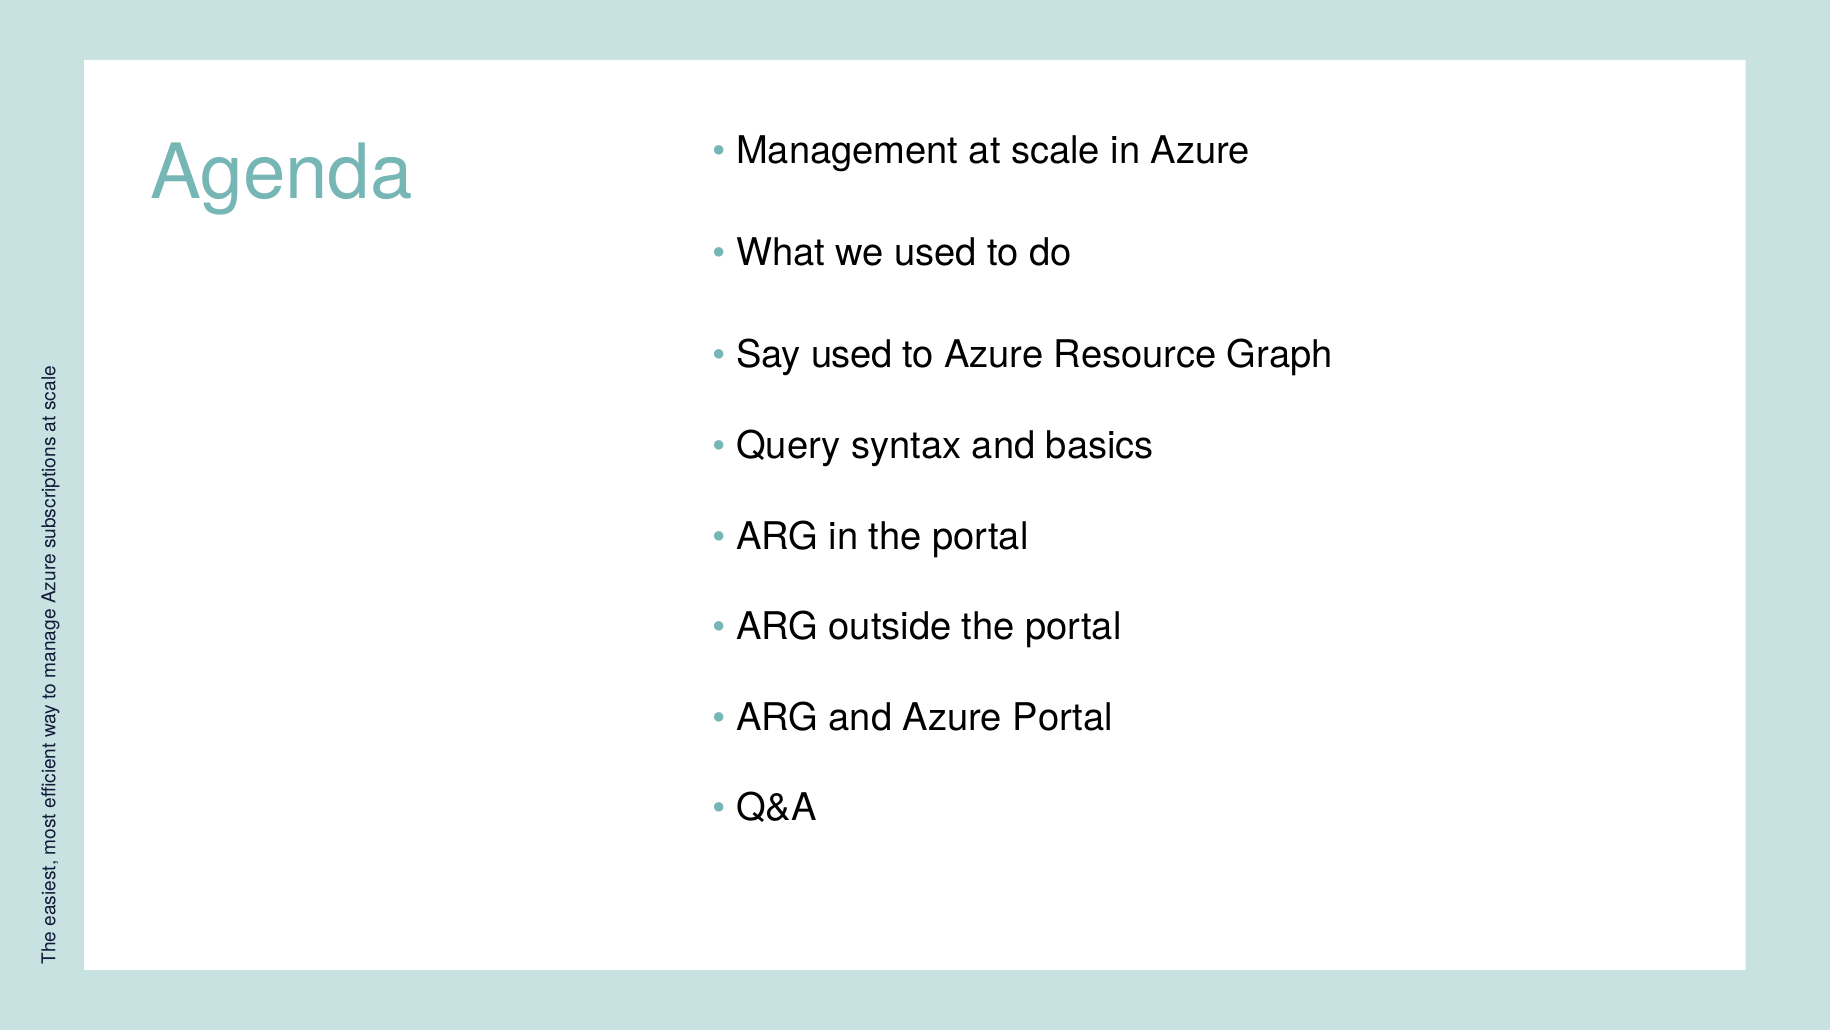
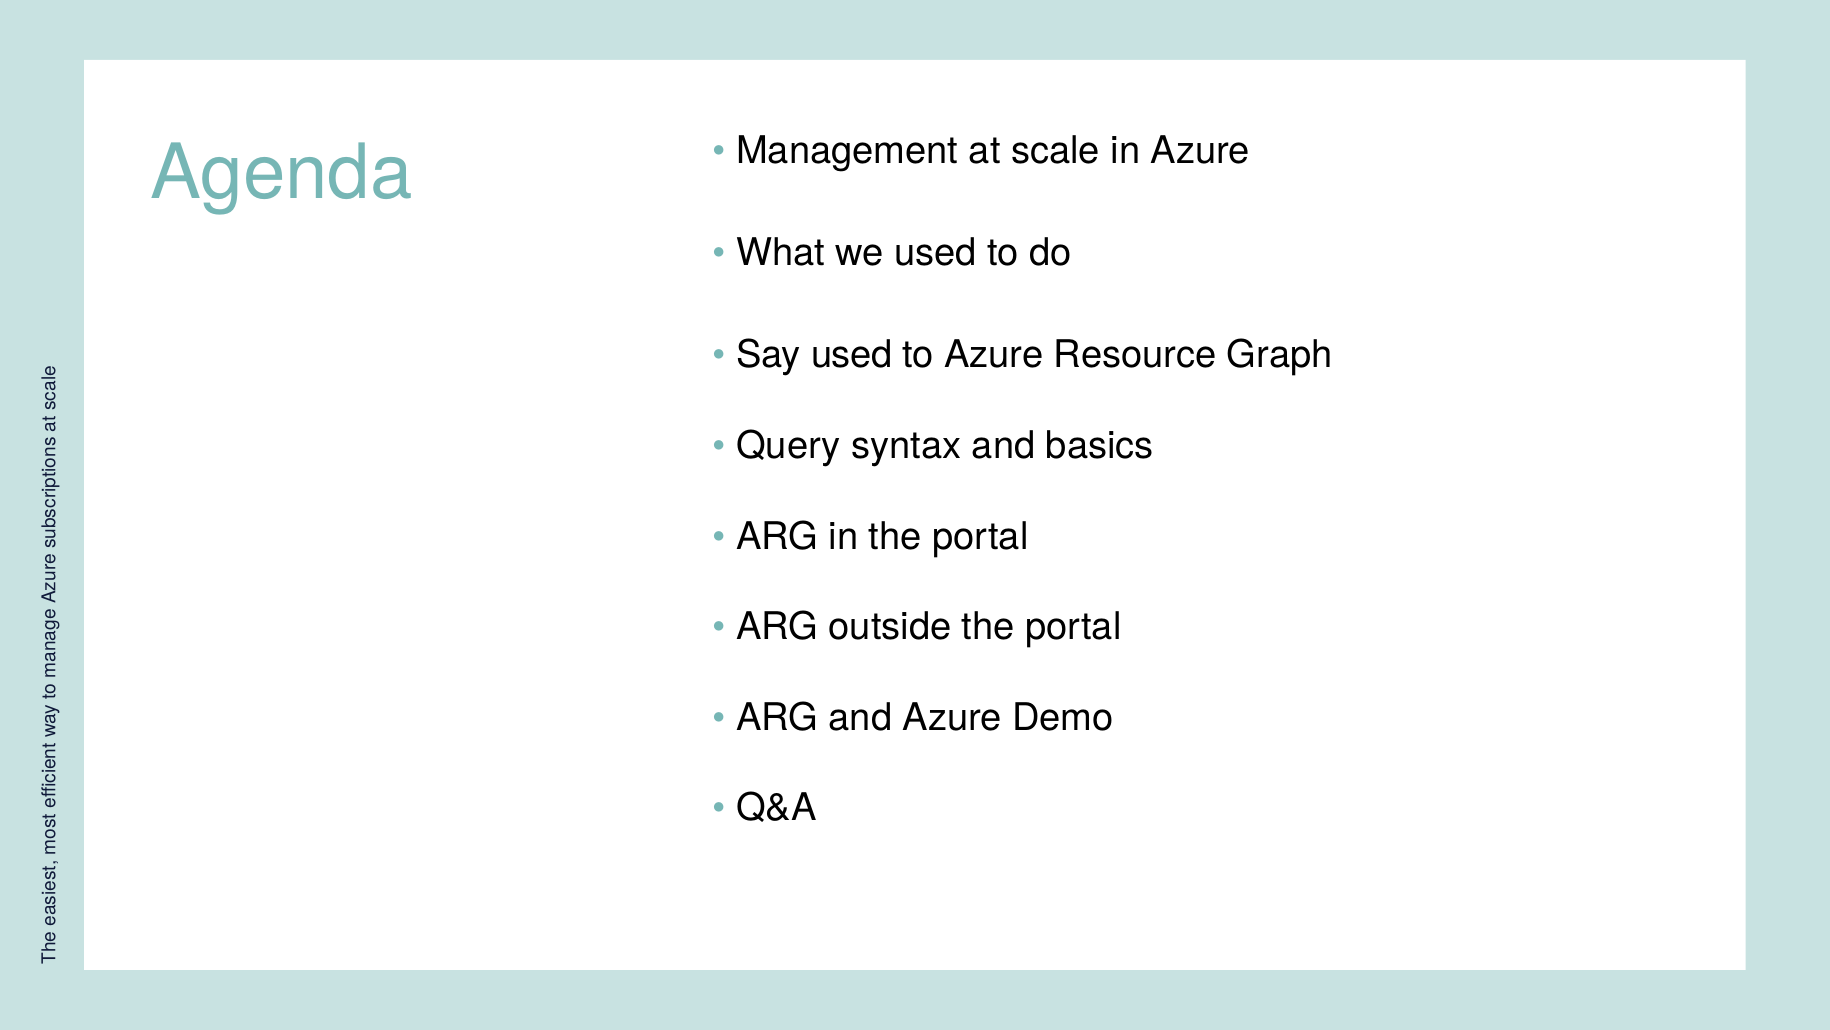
Azure Portal: Portal -> Demo
